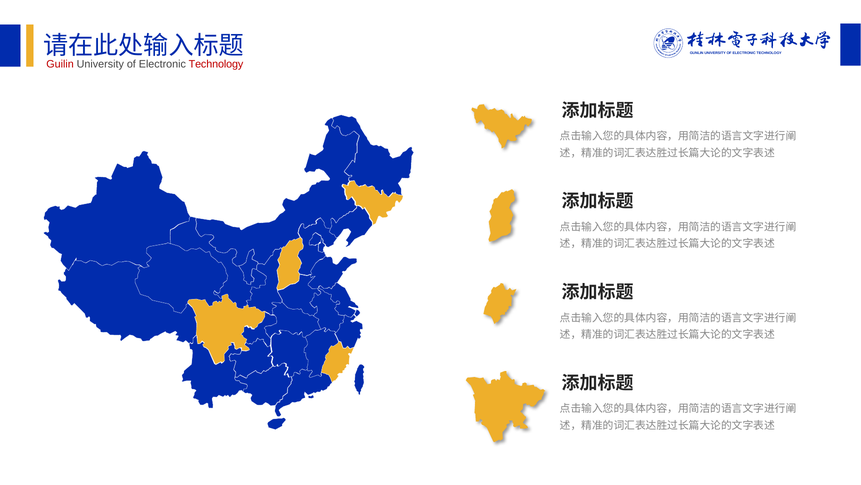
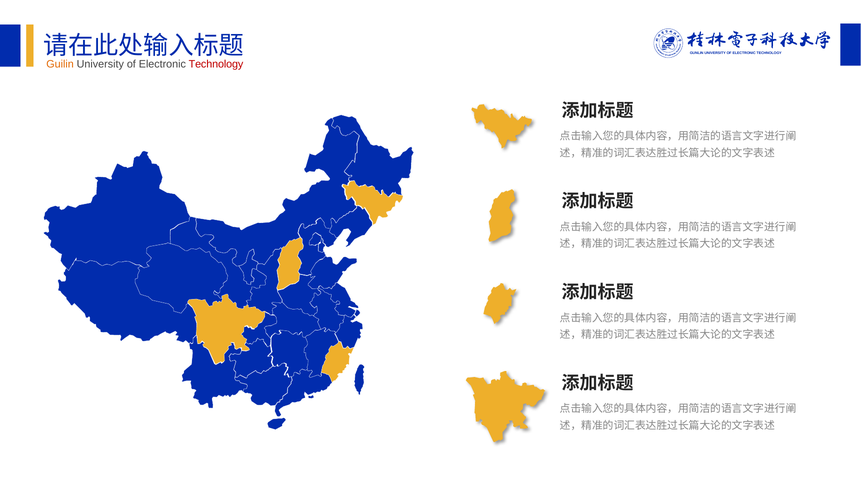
Guilin colour: red -> orange
